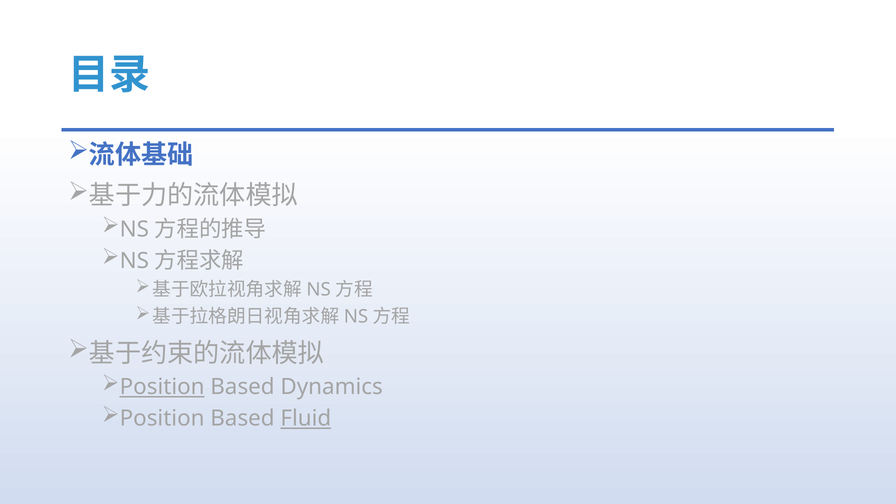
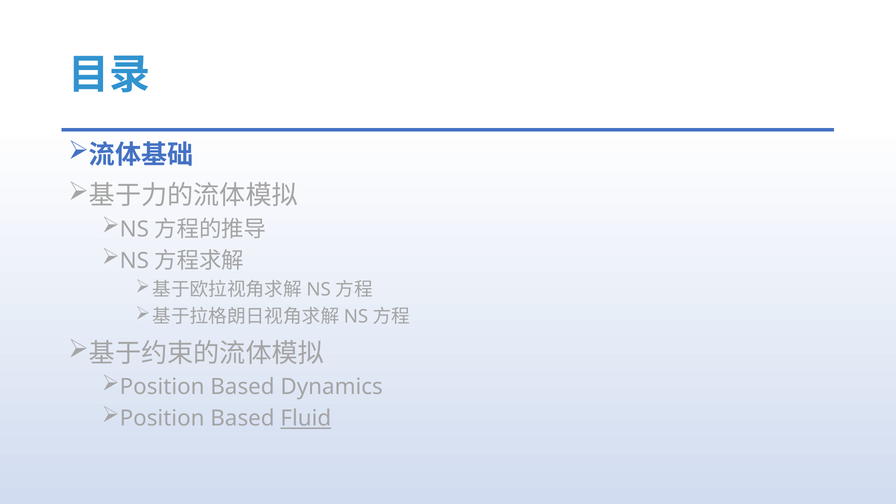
Position at (162, 387) underline: present -> none
